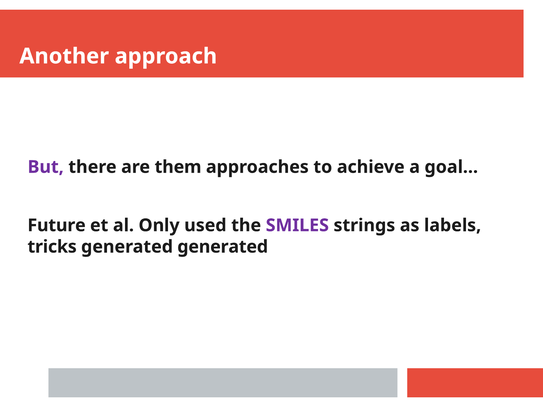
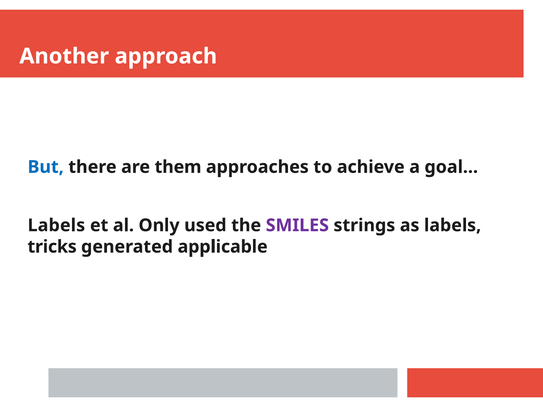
But colour: purple -> blue
Future at (57, 225): Future -> Labels
generated generated: generated -> applicable
